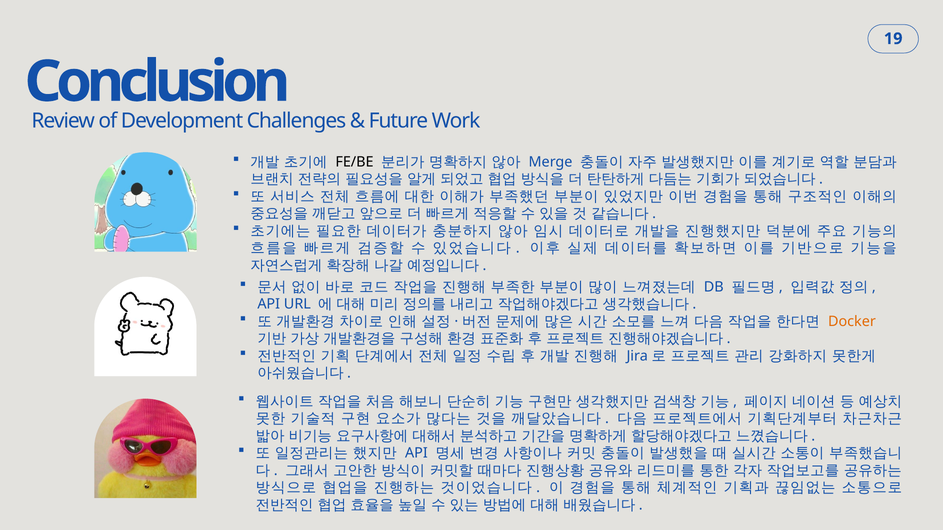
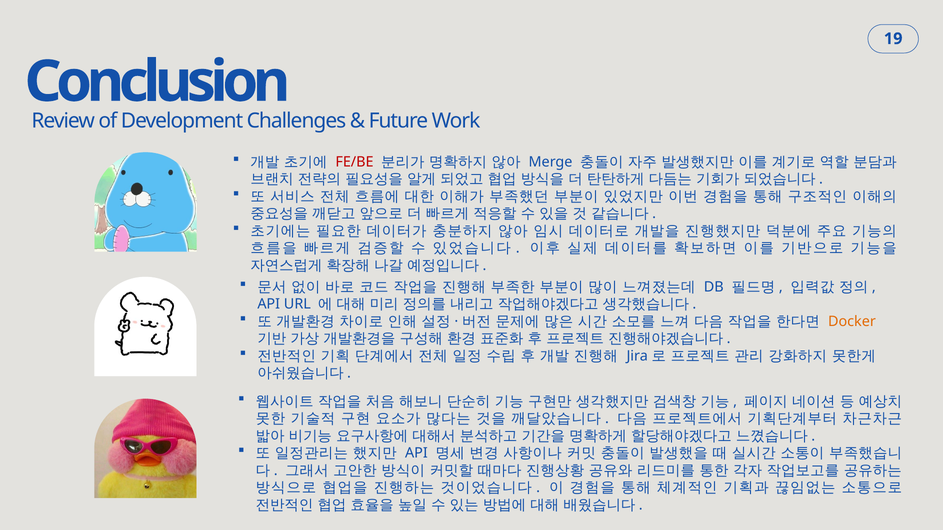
FE/BE colour: black -> red
